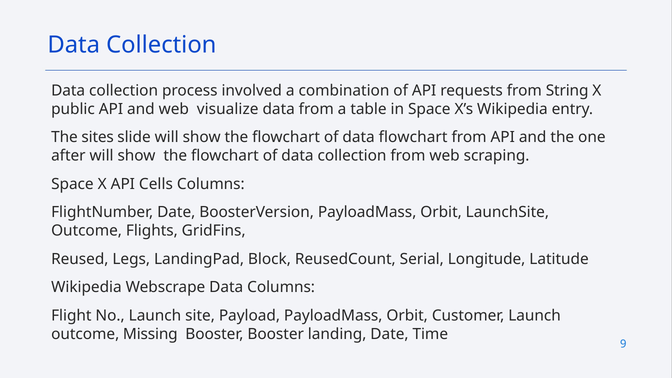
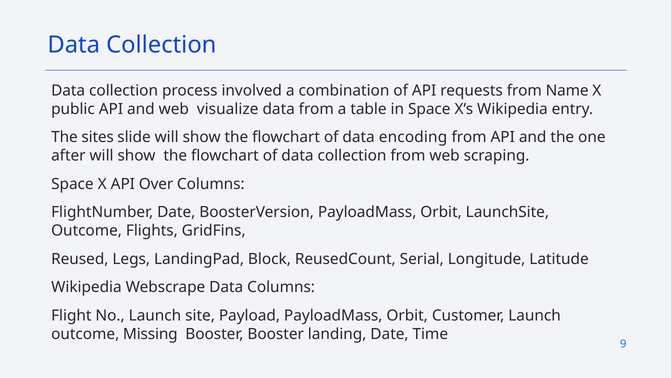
String: String -> Name
data flowchart: flowchart -> encoding
Cells: Cells -> Over
